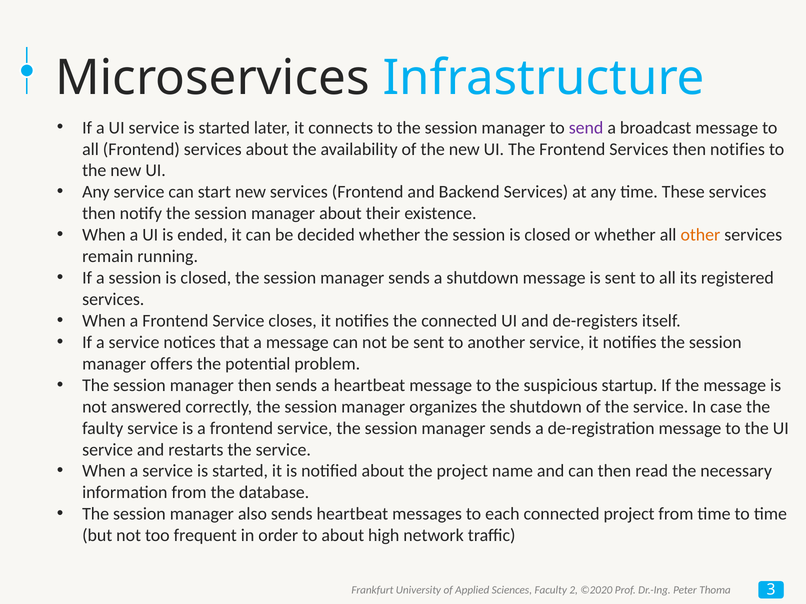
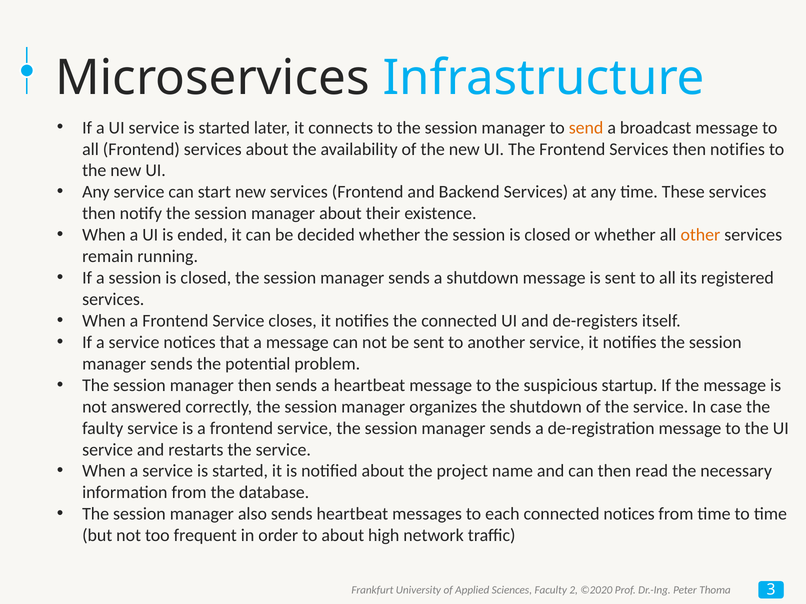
send colour: purple -> orange
offers at (172, 364): offers -> sends
connected project: project -> notices
